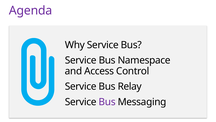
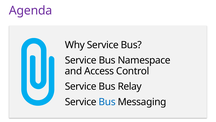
Bus at (107, 102) colour: purple -> blue
